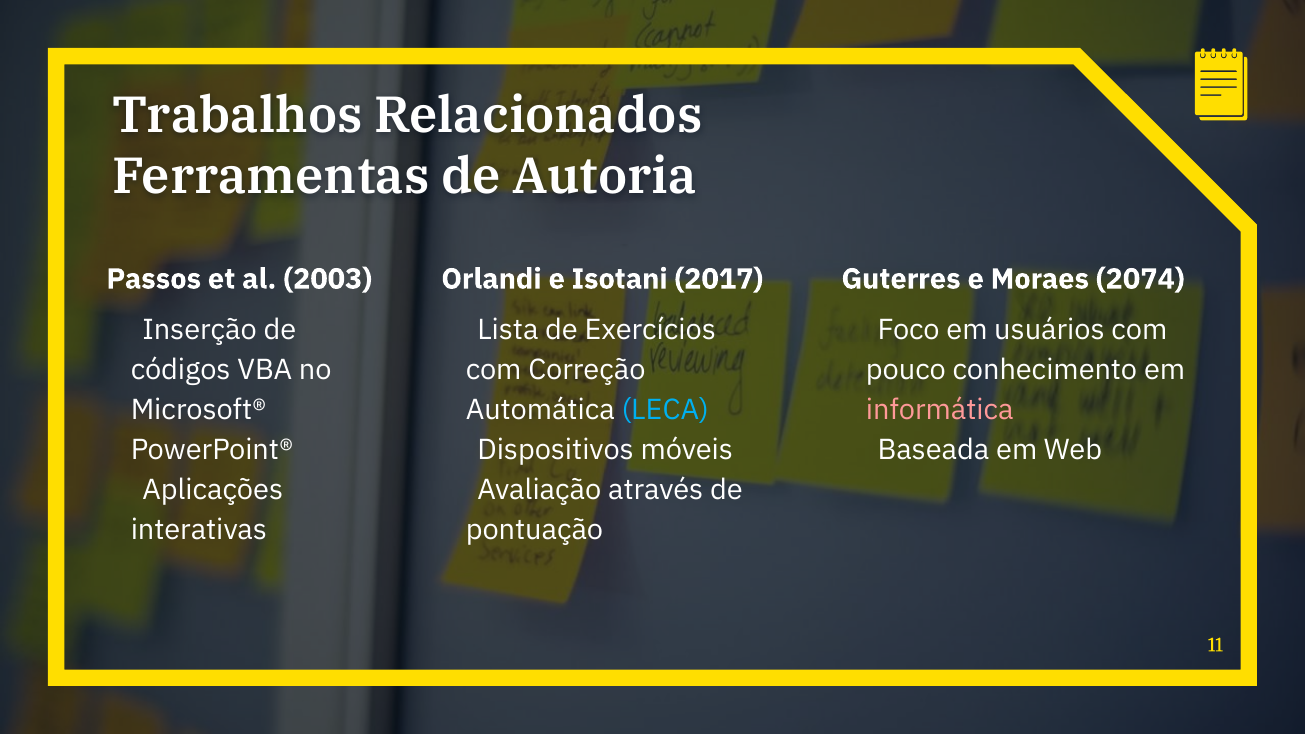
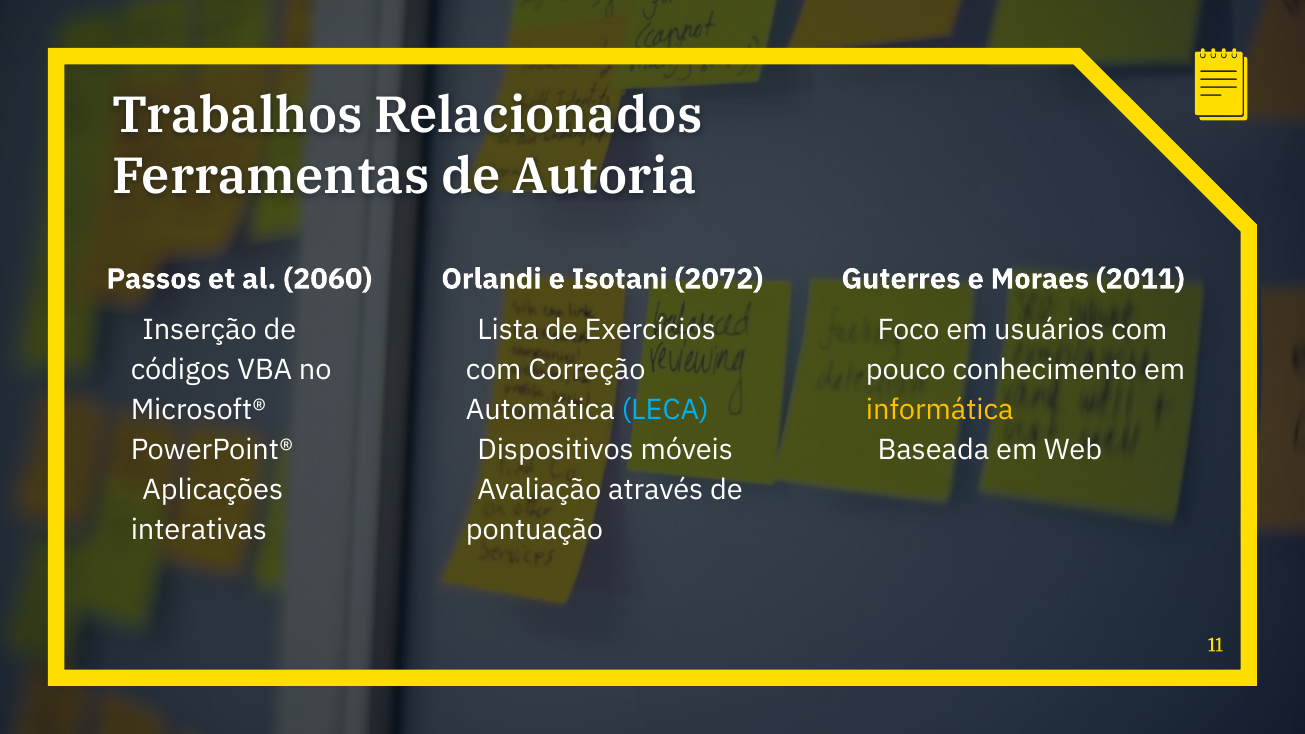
2003: 2003 -> 2060
2017: 2017 -> 2072
2074: 2074 -> 2011
informática colour: pink -> yellow
